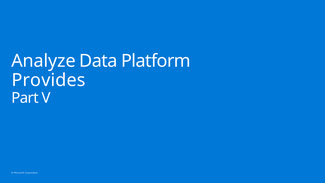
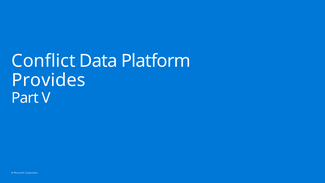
Analyze: Analyze -> Conflict
